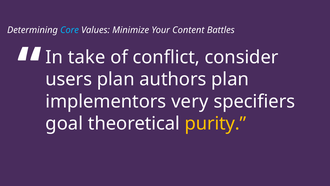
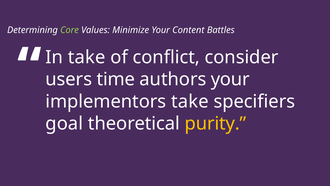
Core colour: light blue -> light green
users plan: plan -> time
authors plan: plan -> your
implementors very: very -> take
